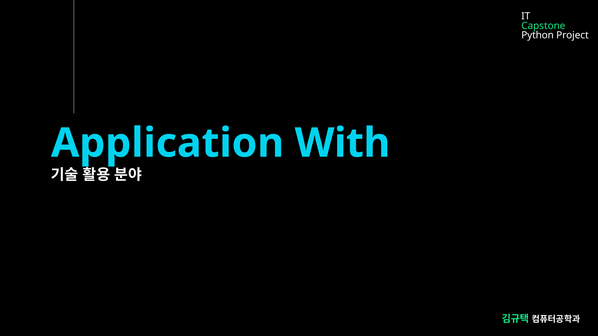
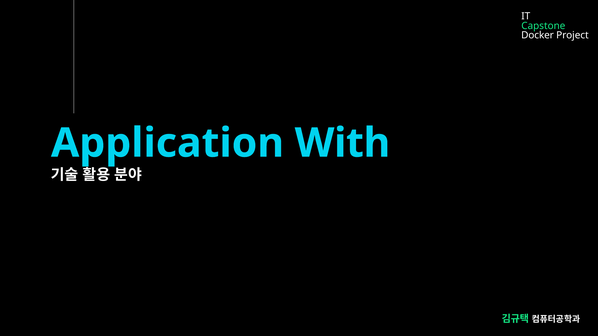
Python: Python -> Docker
